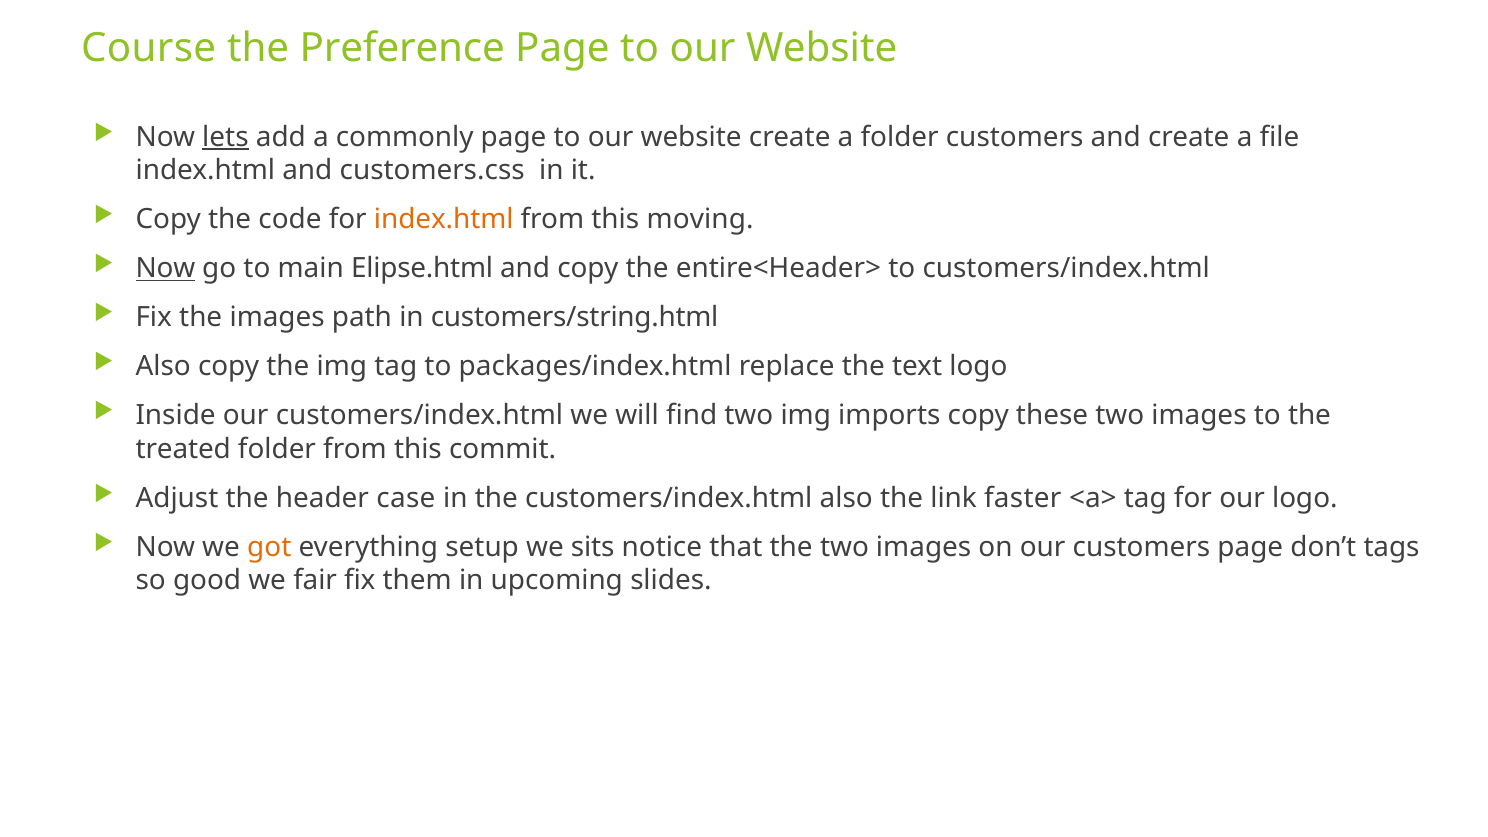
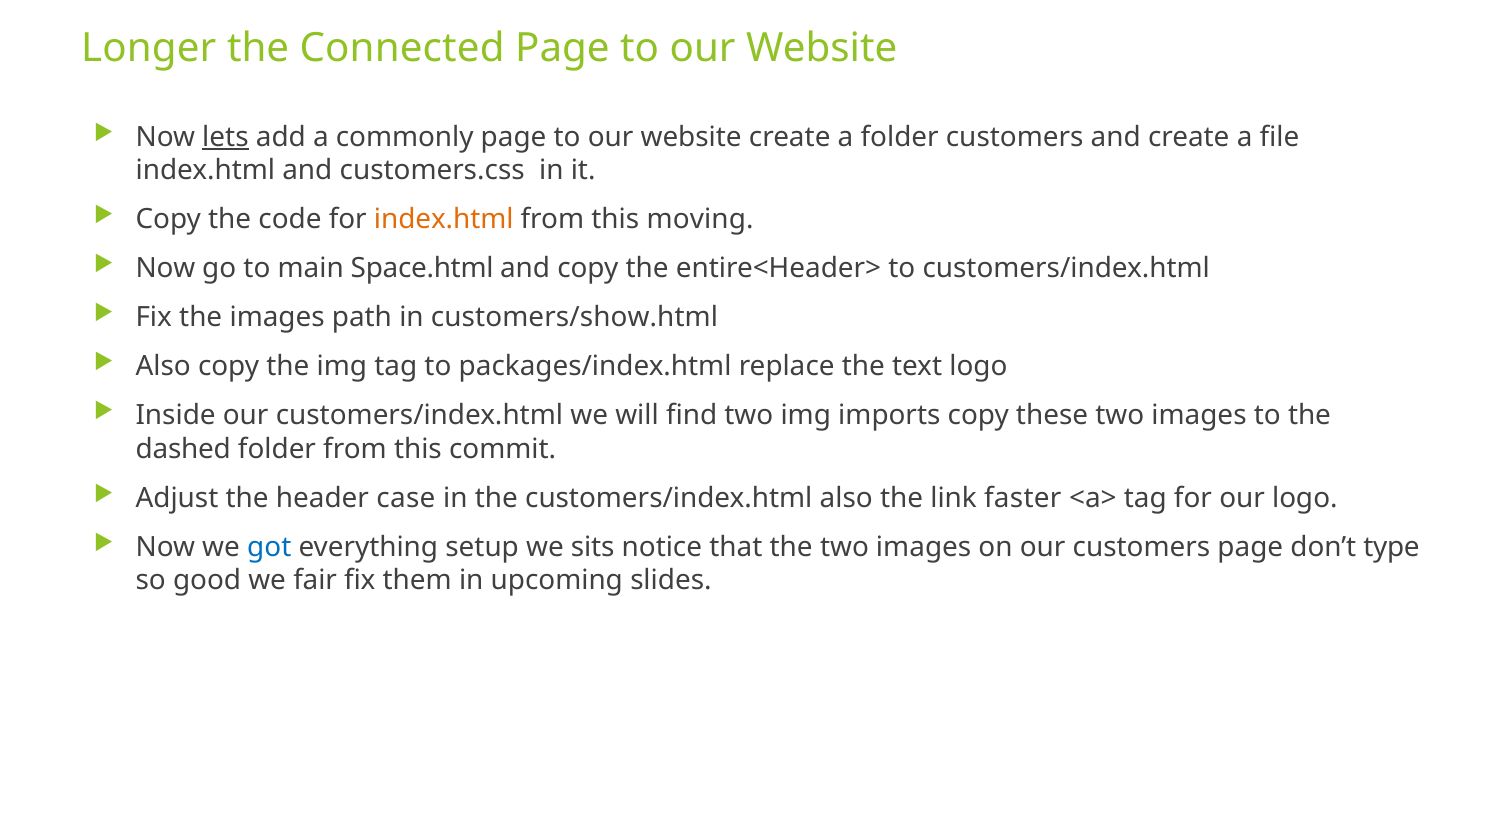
Course: Course -> Longer
Preference: Preference -> Connected
Now at (165, 269) underline: present -> none
Elipse.html: Elipse.html -> Space.html
customers/string.html: customers/string.html -> customers/show.html
treated: treated -> dashed
got colour: orange -> blue
tags: tags -> type
